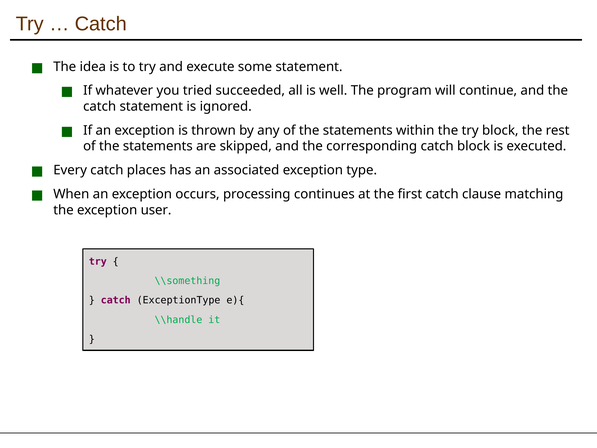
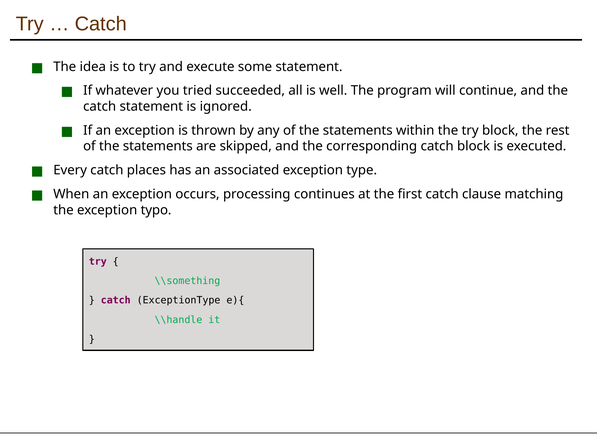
user: user -> typo
